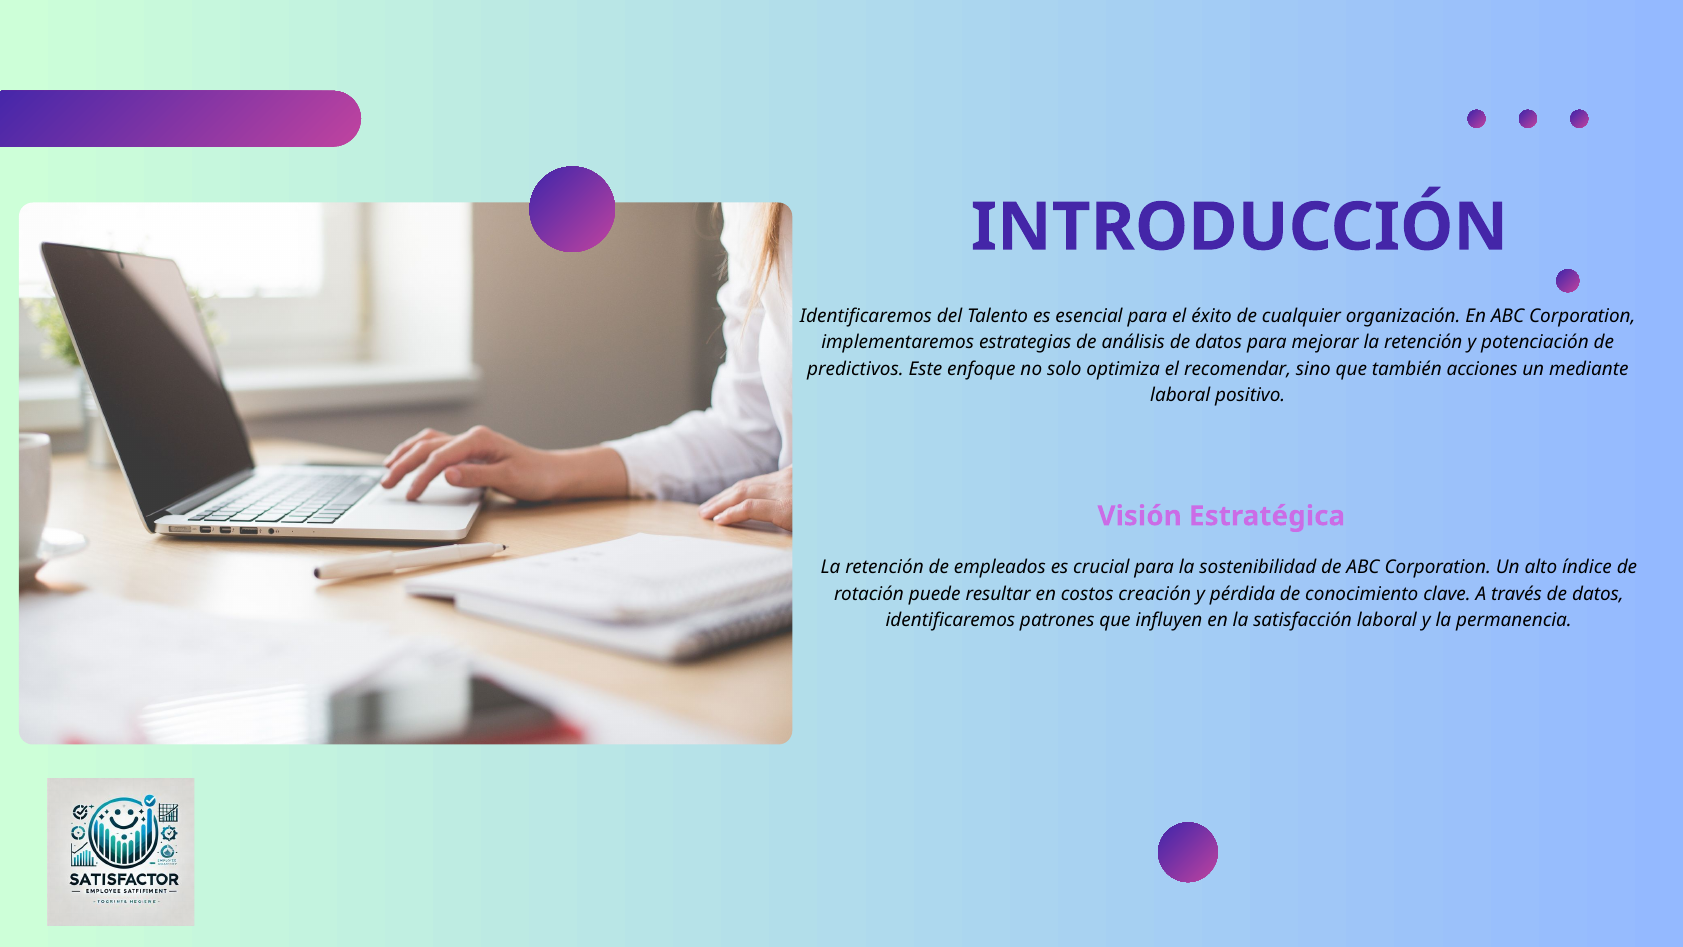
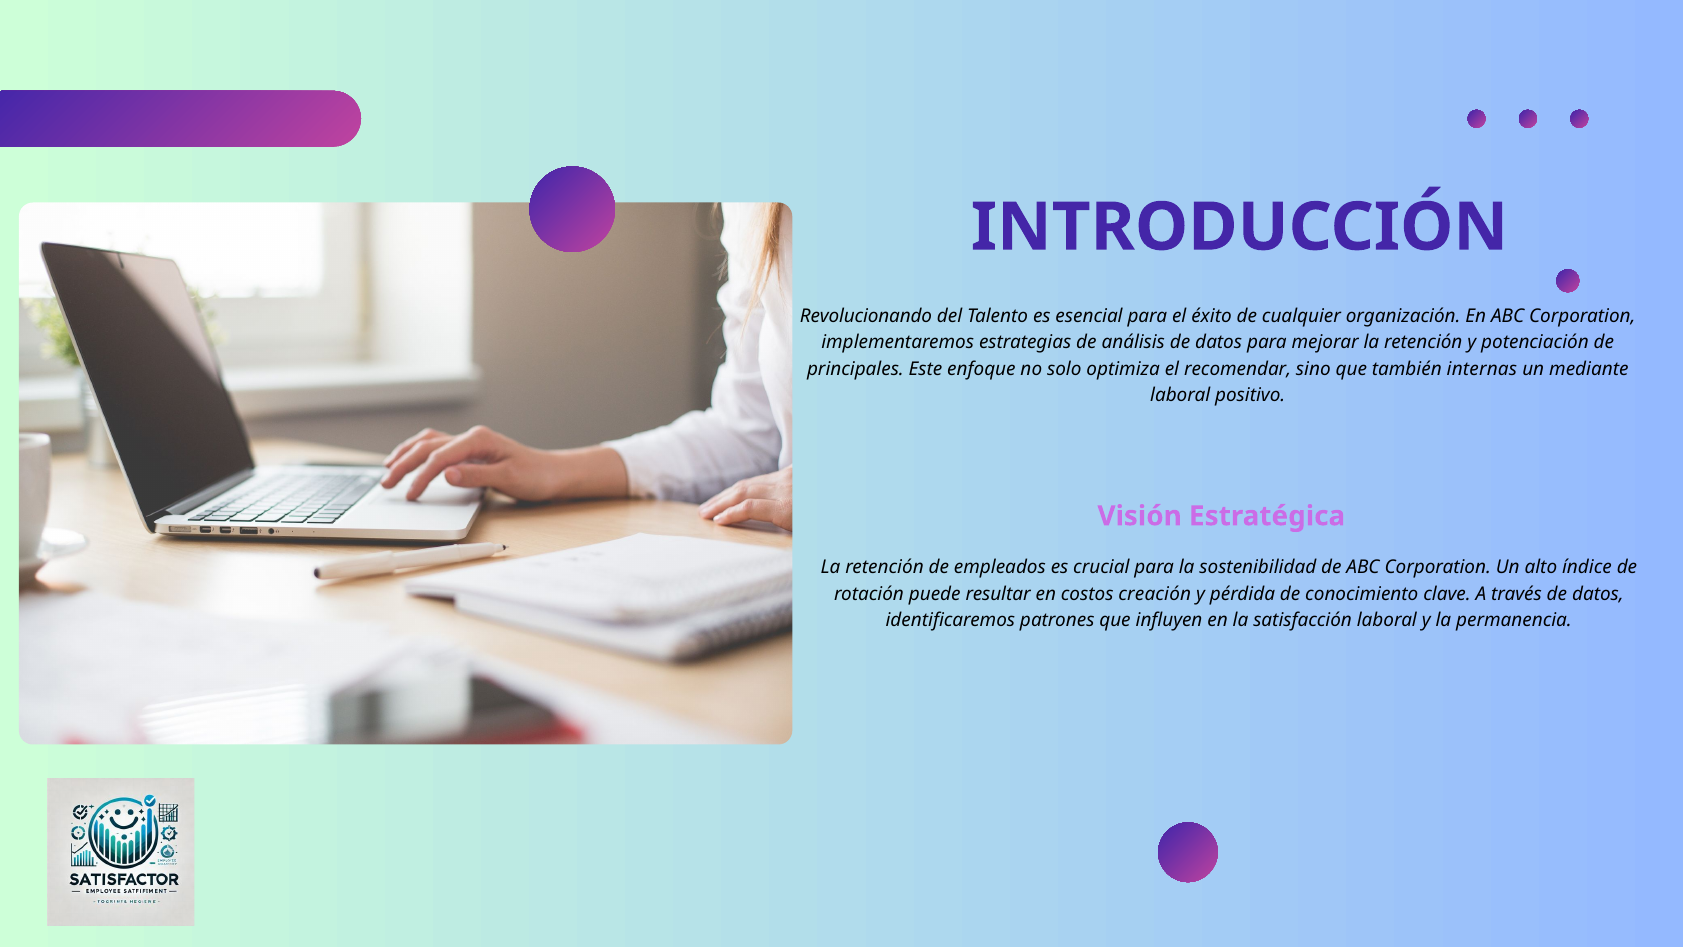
Identificaremos at (866, 316): Identificaremos -> Revolucionando
predictivos: predictivos -> principales
acciones: acciones -> internas
